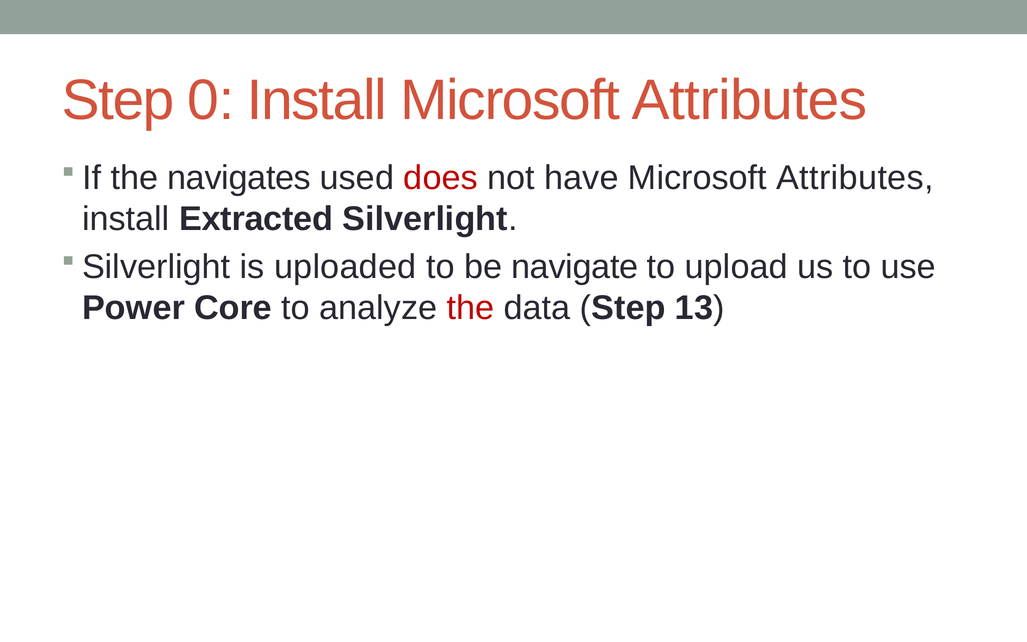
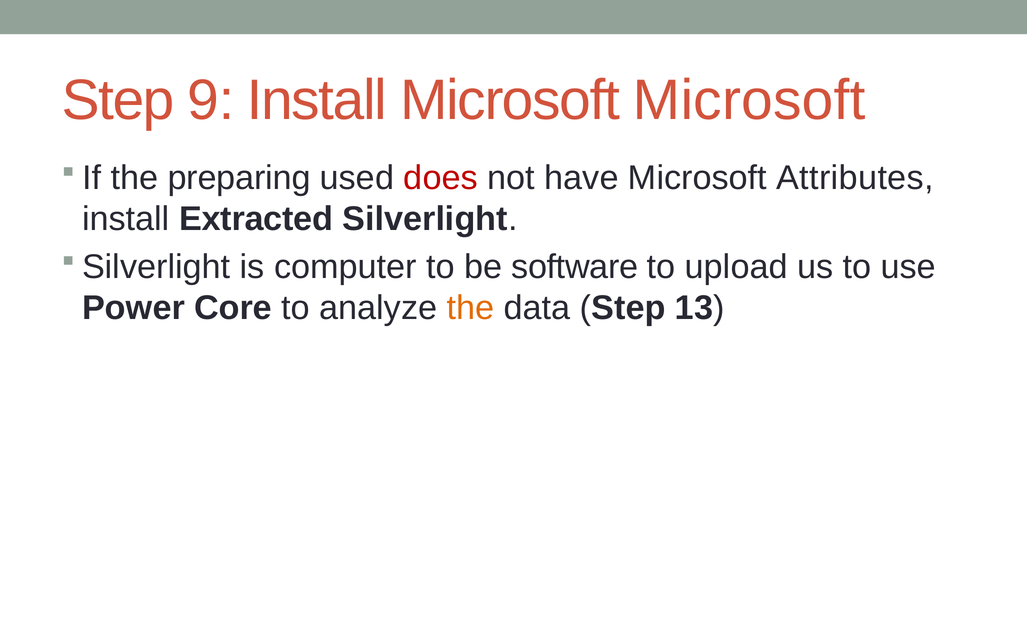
0: 0 -> 9
Install Microsoft Attributes: Attributes -> Microsoft
navigates: navigates -> preparing
uploaded: uploaded -> computer
navigate: navigate -> software
the at (470, 308) colour: red -> orange
